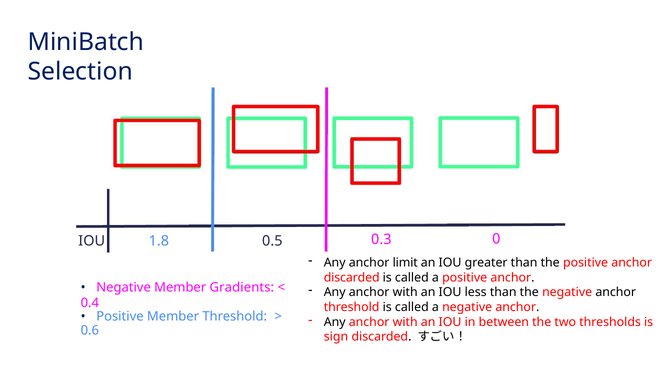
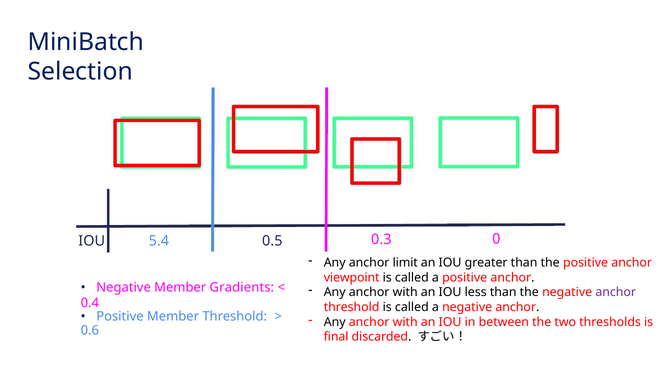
1.8: 1.8 -> 5.4
discarded at (352, 277): discarded -> viewpoint
anchor at (616, 292) colour: black -> purple
sign: sign -> final
